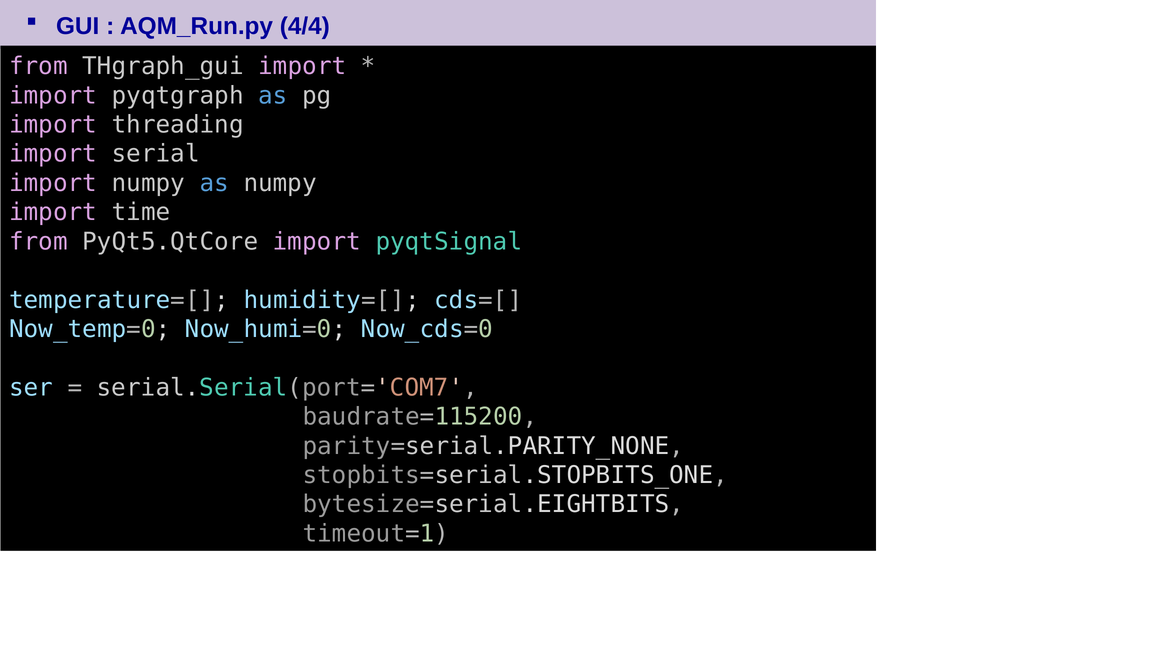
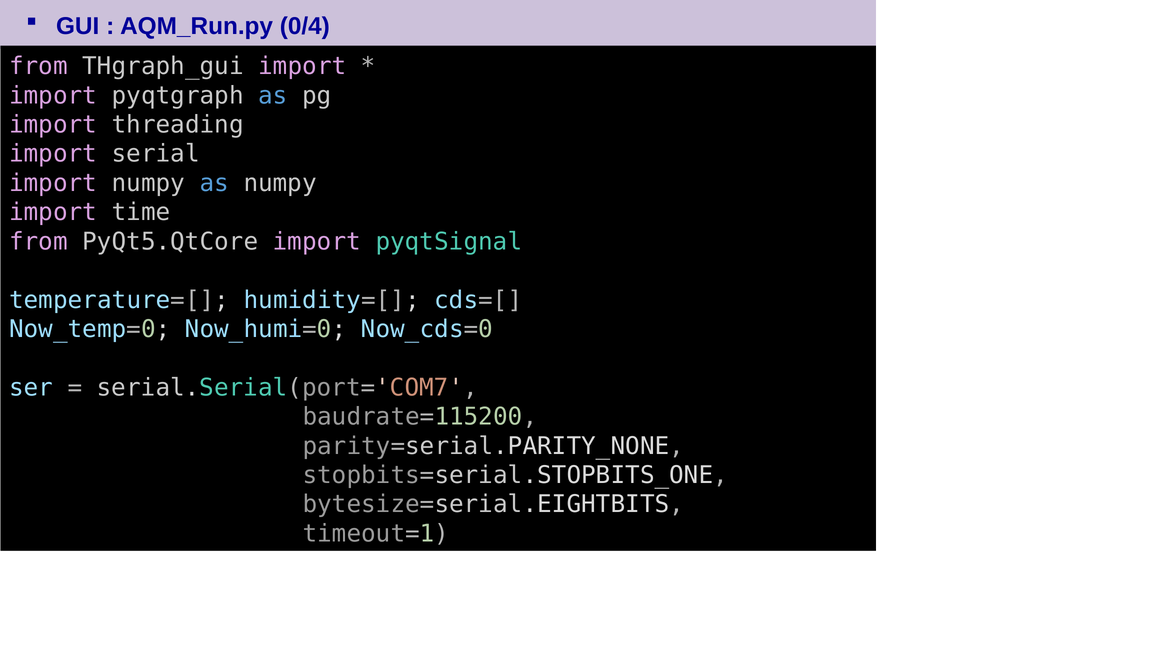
4/4: 4/4 -> 0/4
